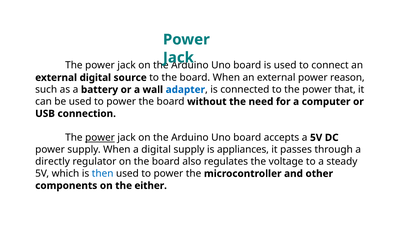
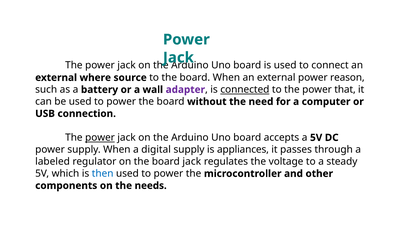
external digital: digital -> where
adapter colour: blue -> purple
connected underline: none -> present
directly: directly -> labeled
board also: also -> jack
either: either -> needs
